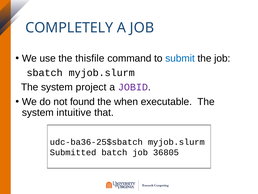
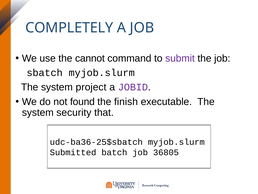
thisfile: thisfile -> cannot
submit colour: blue -> purple
when: when -> finish
intuitive: intuitive -> security
